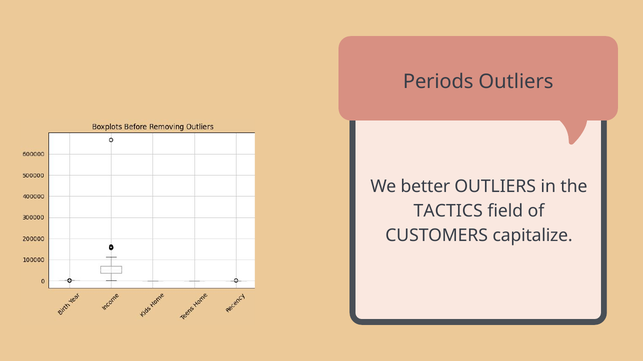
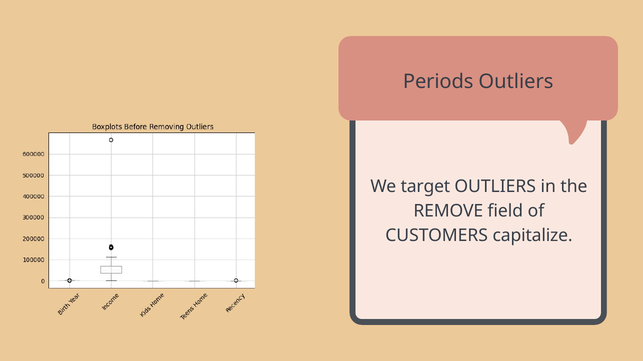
better: better -> target
TACTICS: TACTICS -> REMOVE
